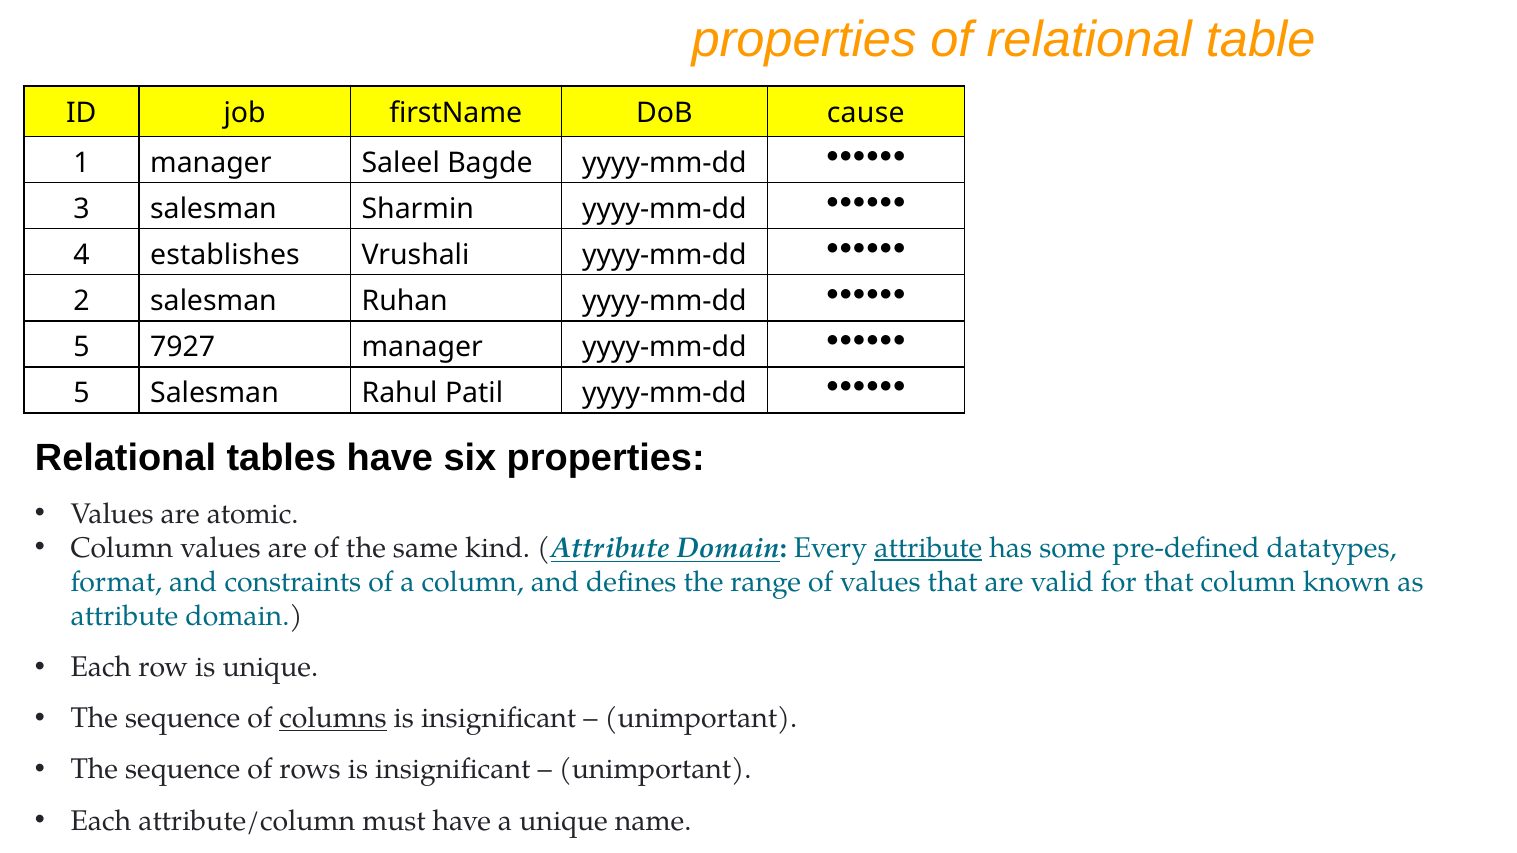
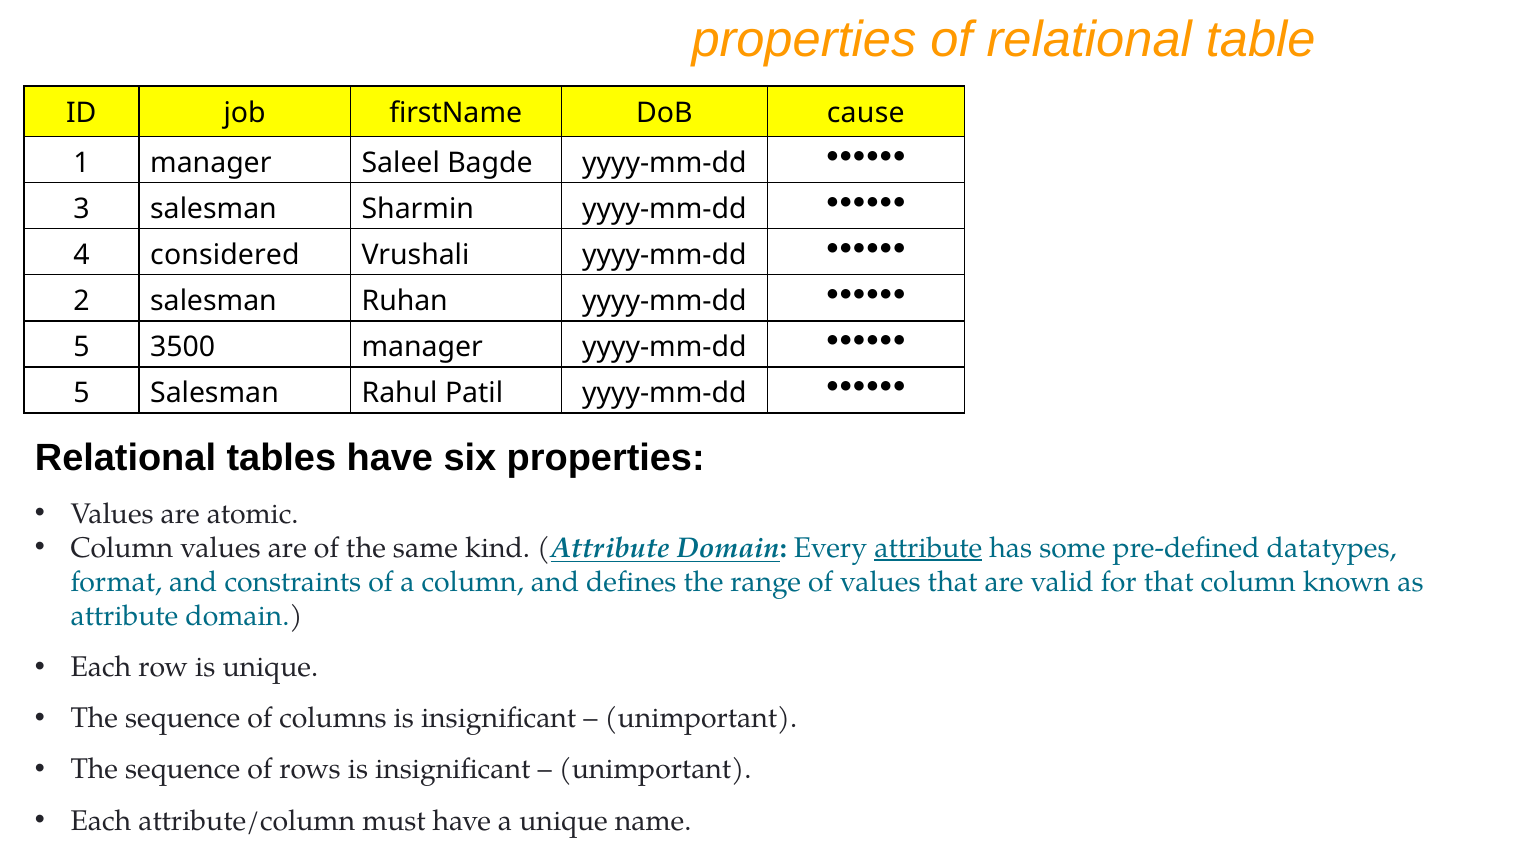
establishes: establishes -> considered
7927: 7927 -> 3500
columns underline: present -> none
